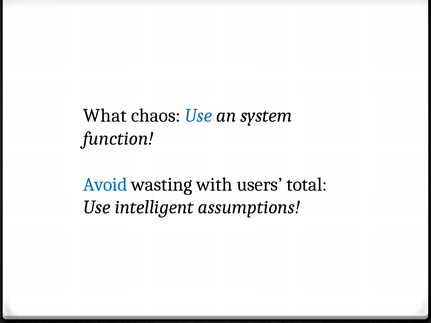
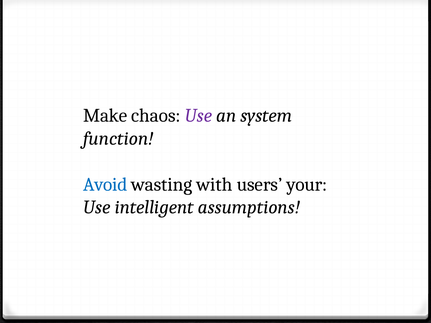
What: What -> Make
Use at (198, 116) colour: blue -> purple
total: total -> your
